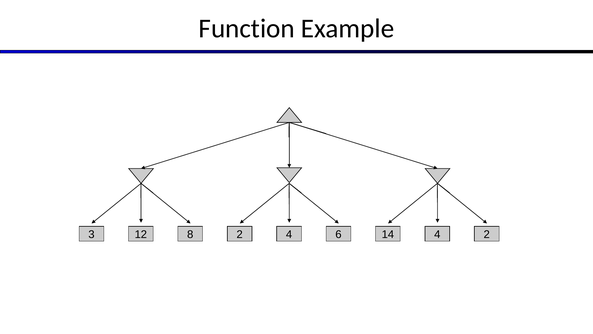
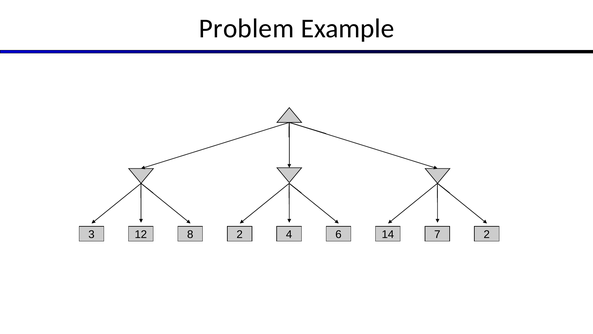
Function: Function -> Problem
8 4: 4 -> 7
